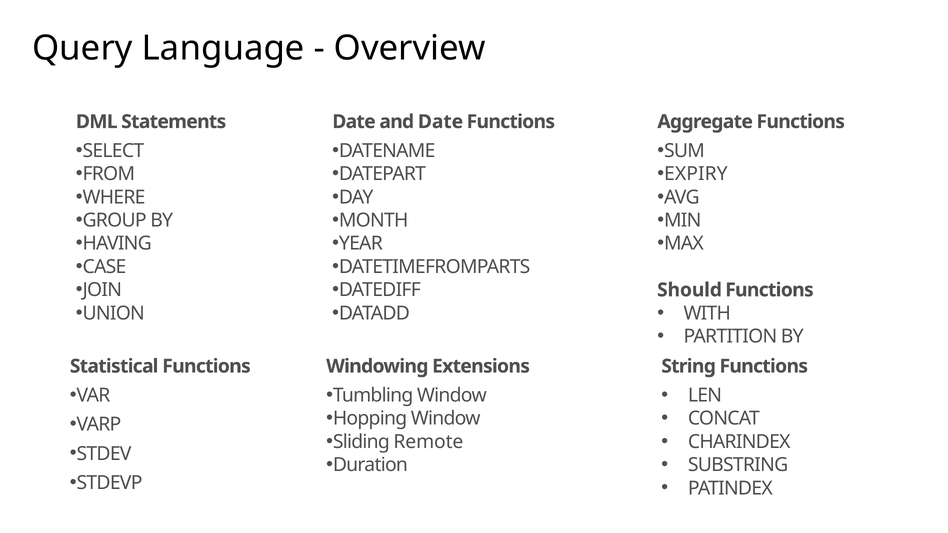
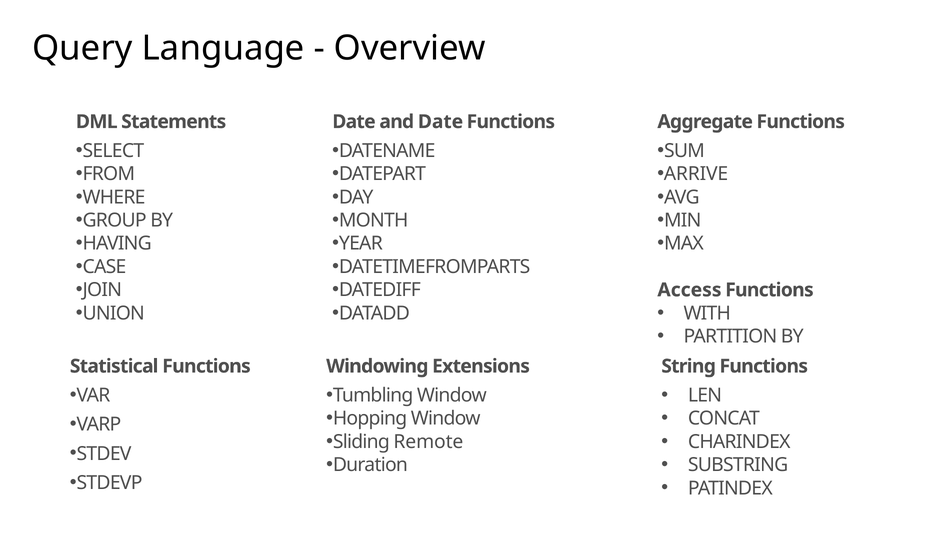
EXPIRY: EXPIRY -> ARRIVE
Should: Should -> Access
